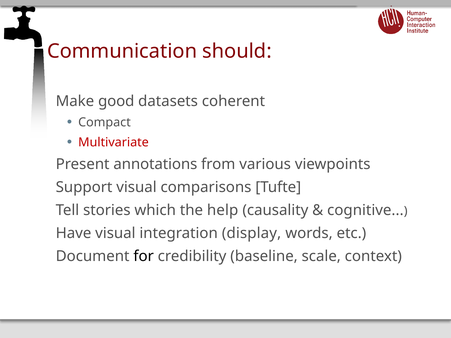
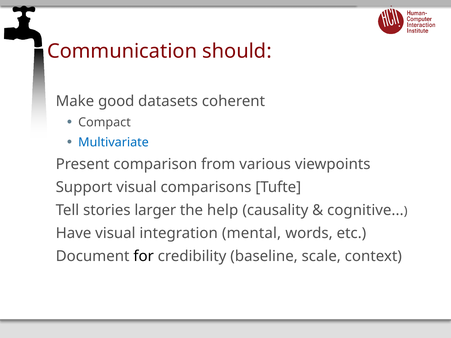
Multivariate colour: red -> blue
annotations: annotations -> comparison
which: which -> larger
display: display -> mental
